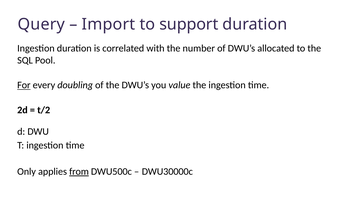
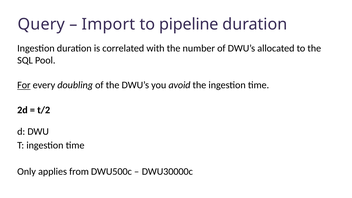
support: support -> pipeline
value: value -> avoid
from underline: present -> none
